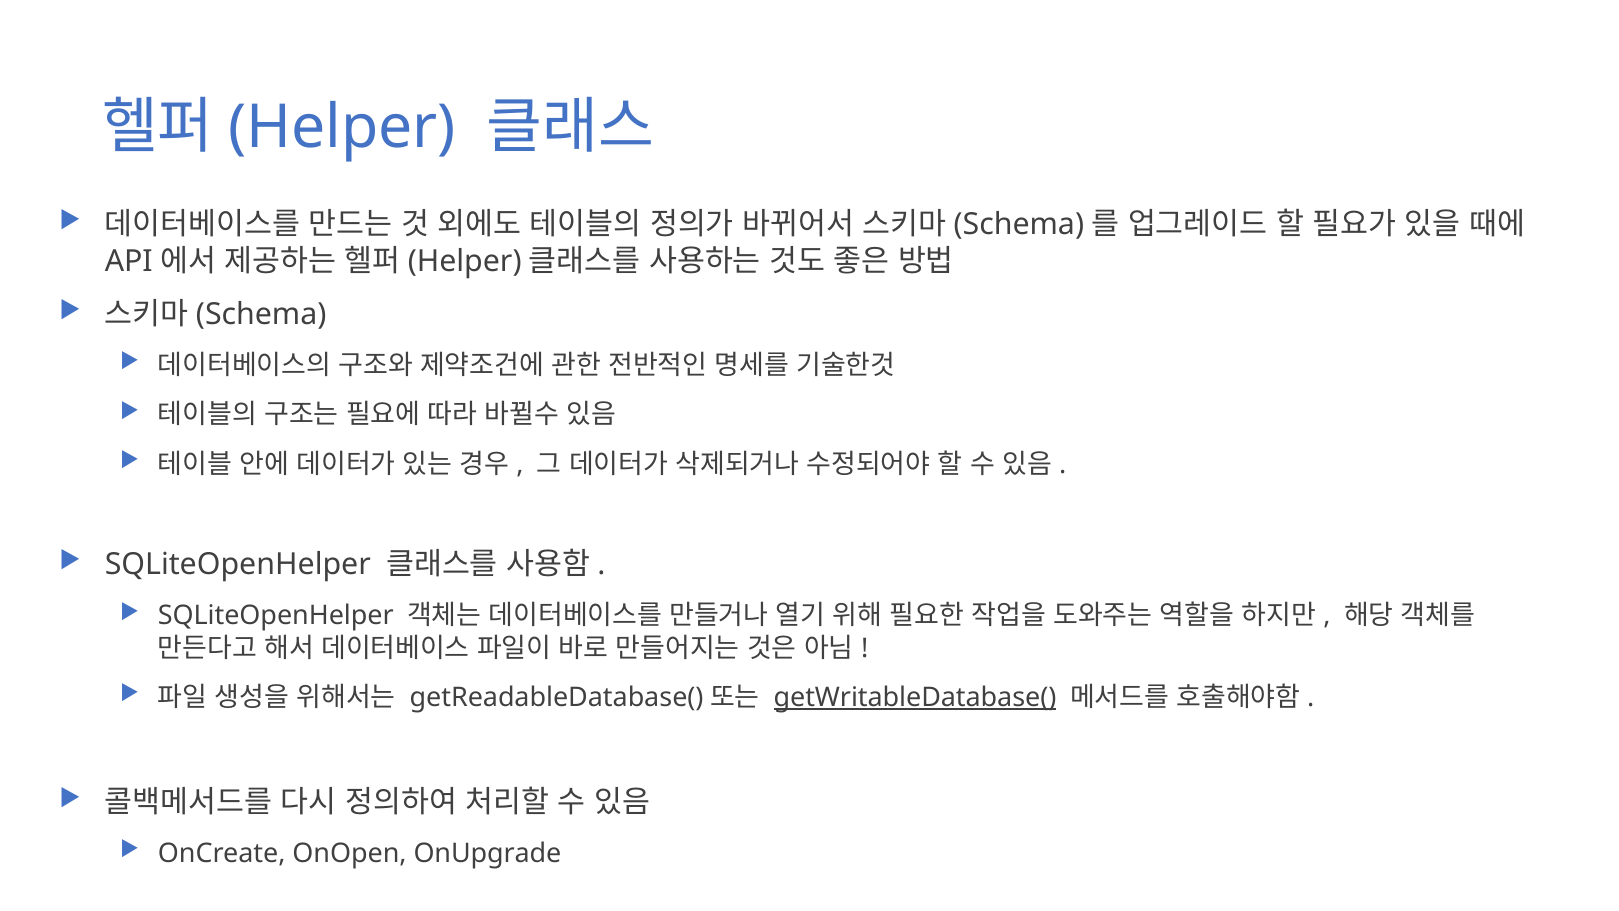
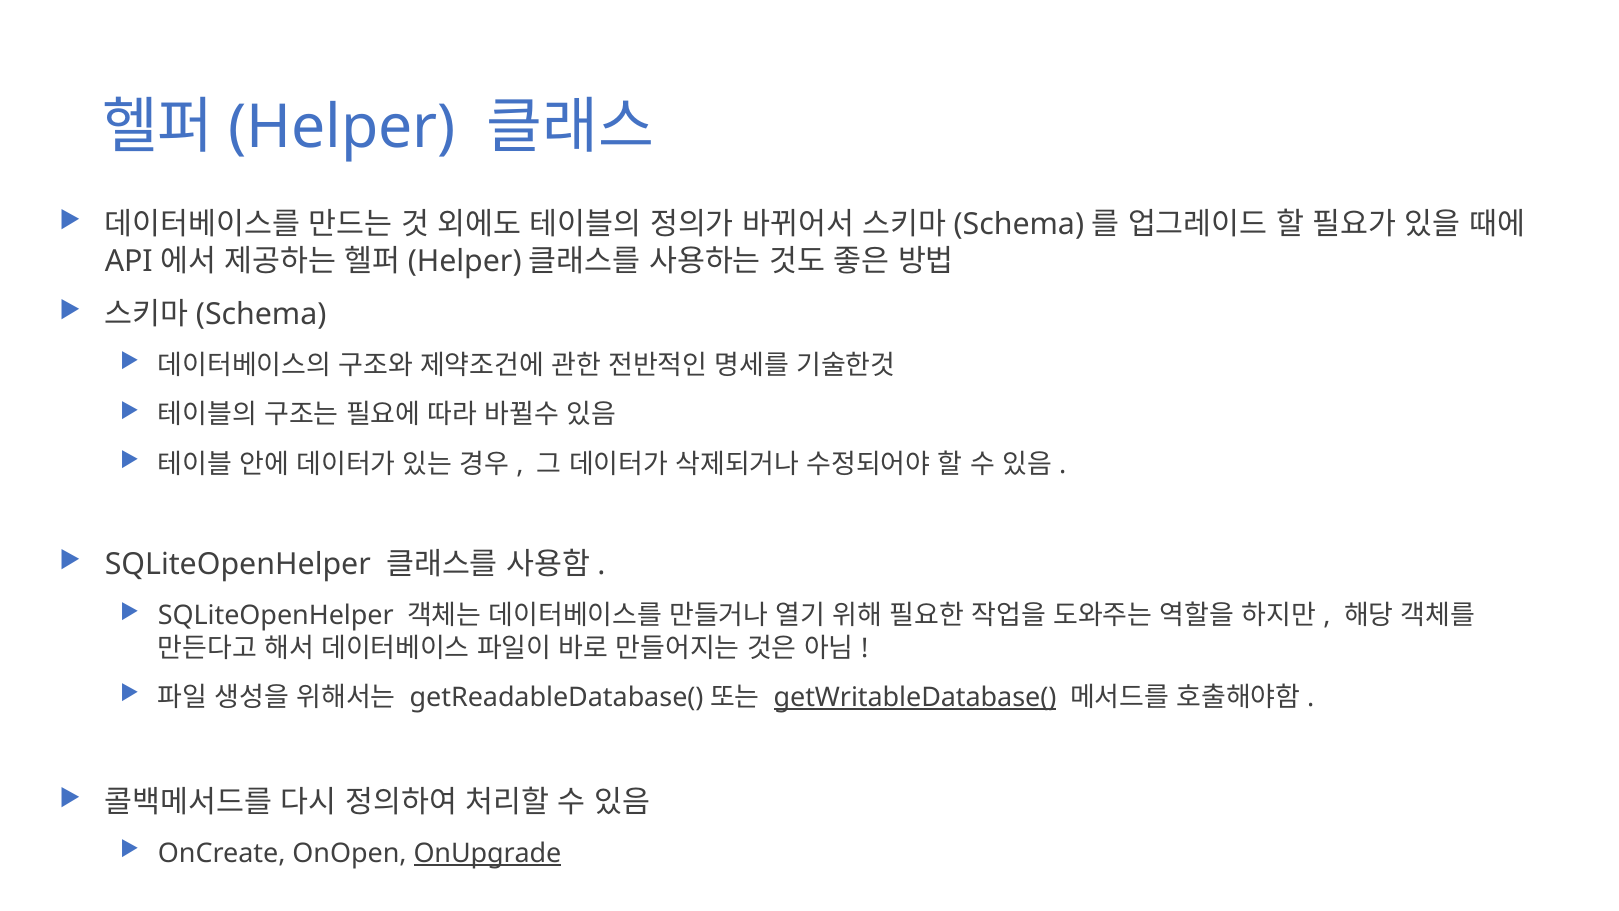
OnUpgrade underline: none -> present
